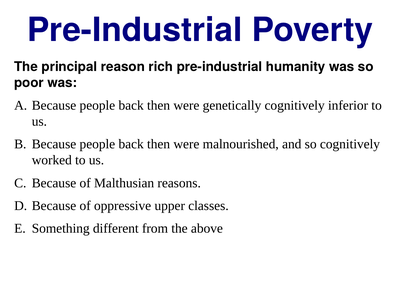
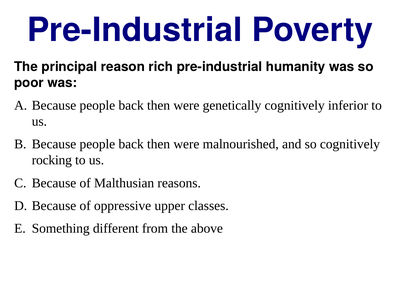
worked: worked -> rocking
